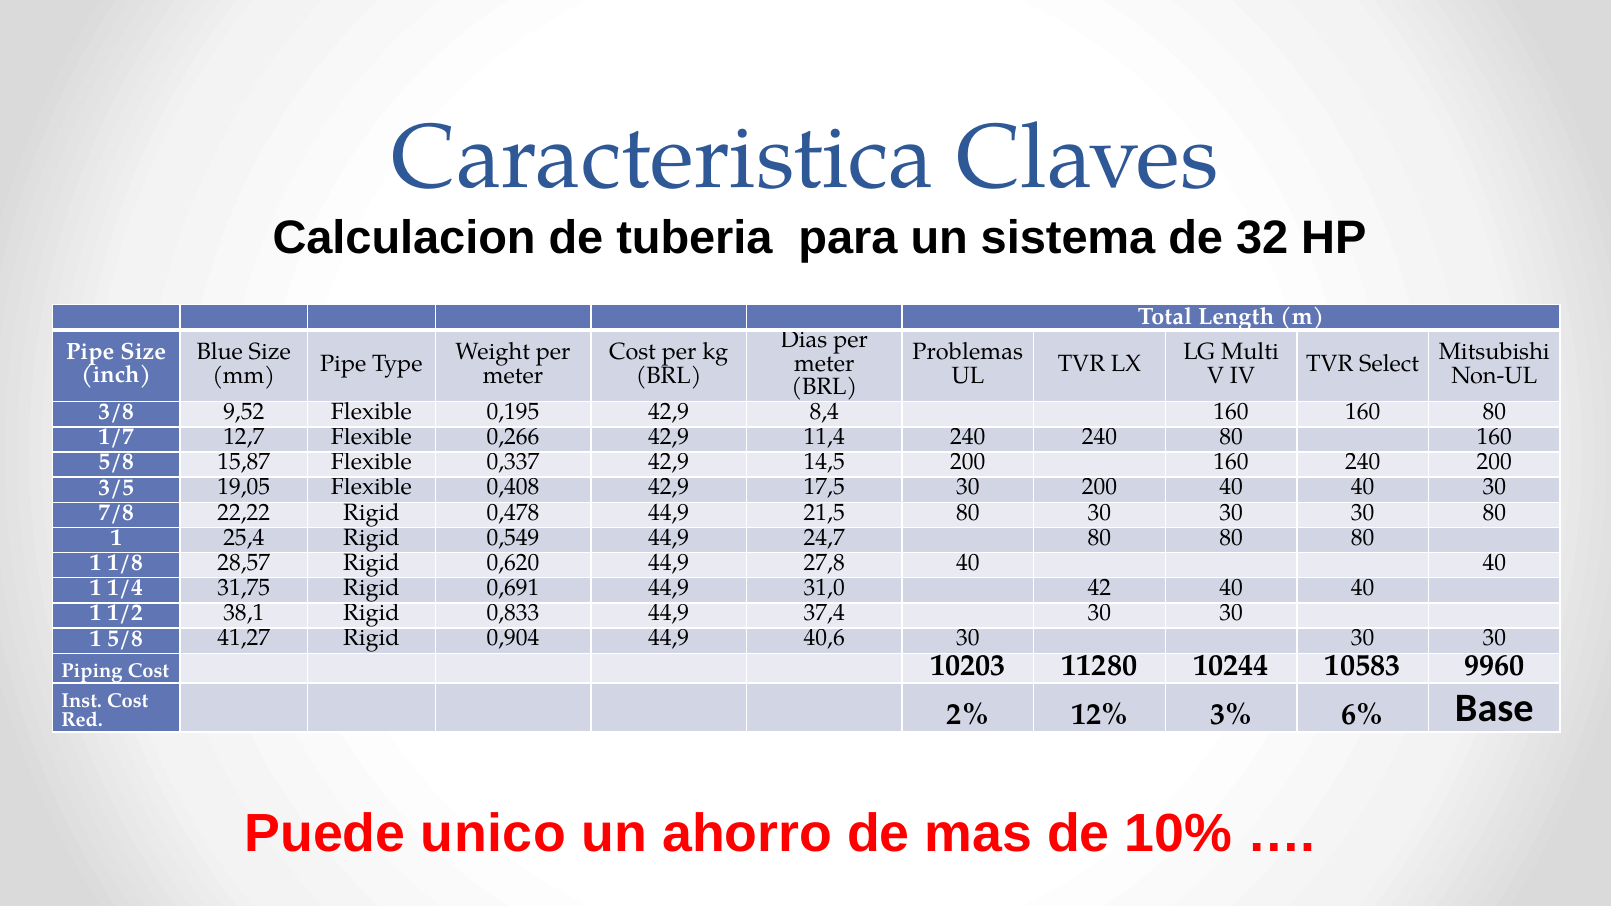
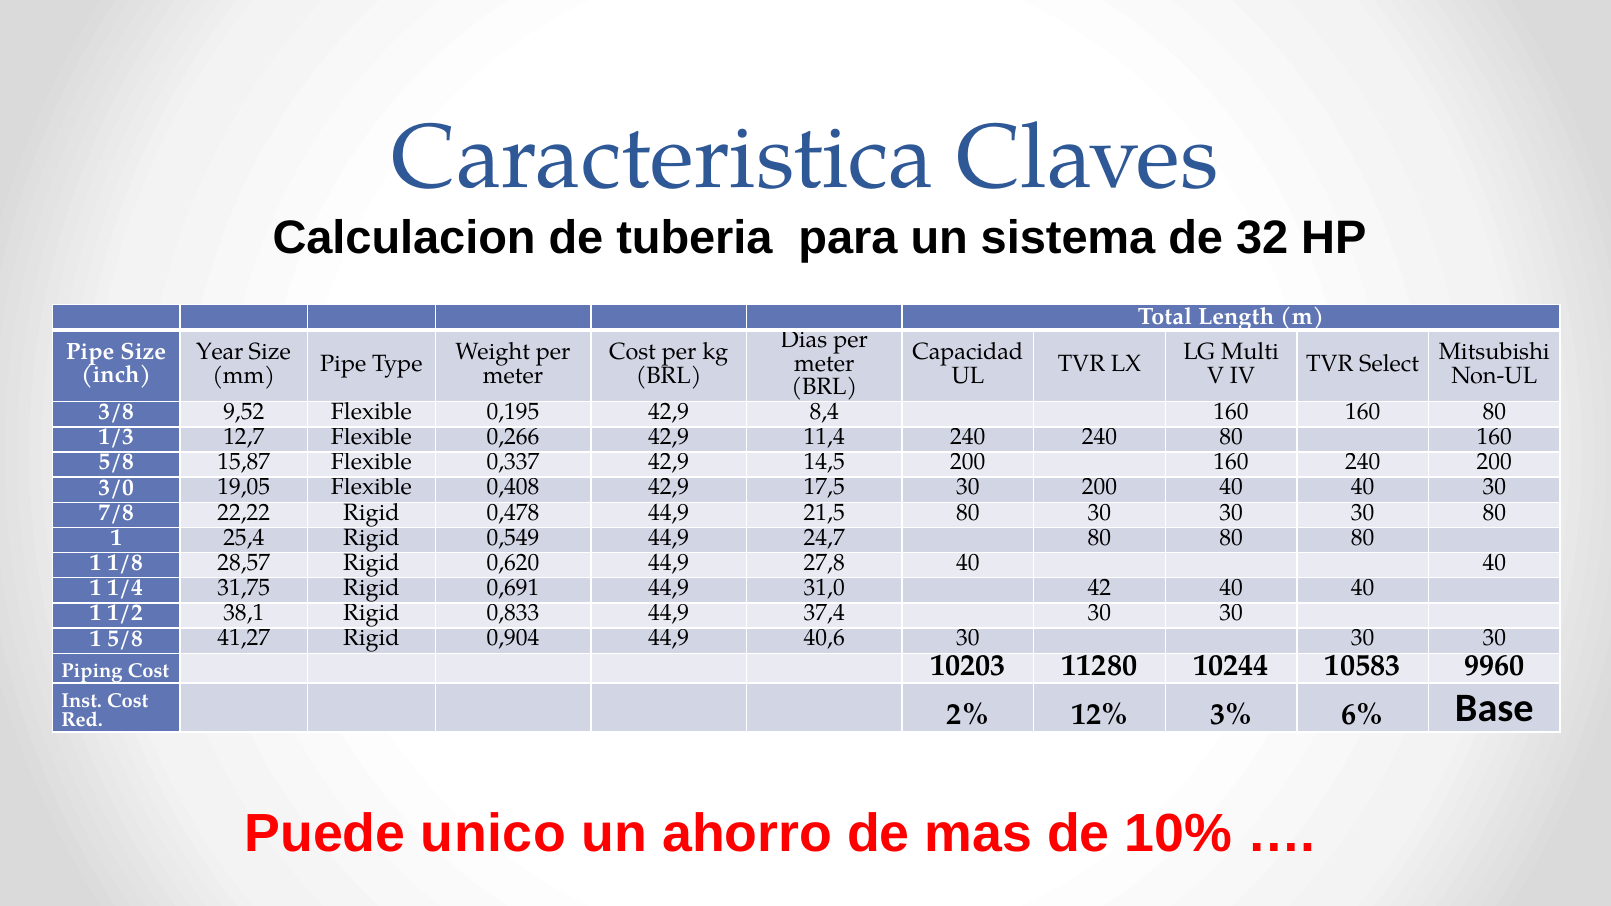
Blue: Blue -> Year
Problemas: Problemas -> Capacidad
1/7: 1/7 -> 1/3
3/5: 3/5 -> 3/0
